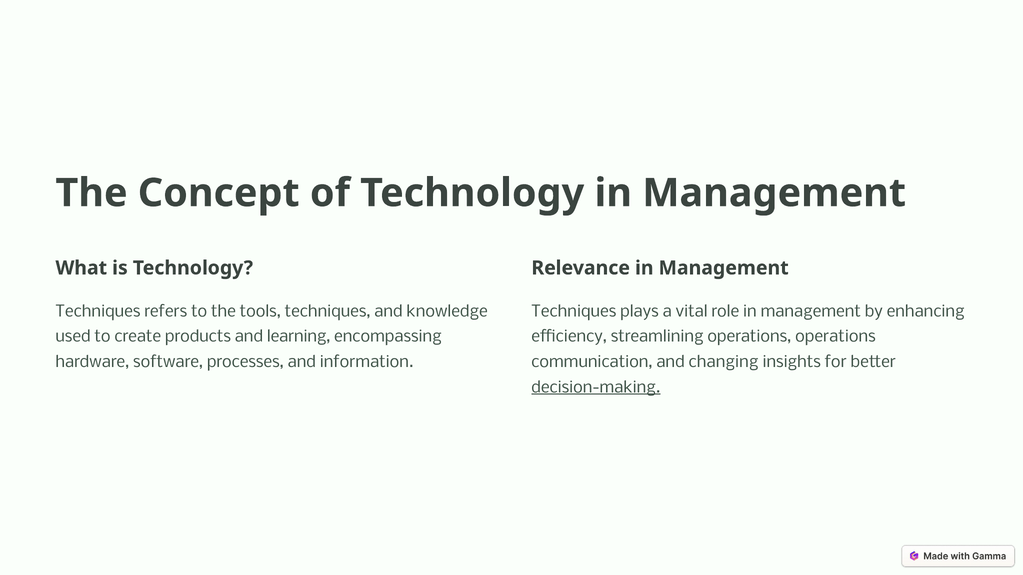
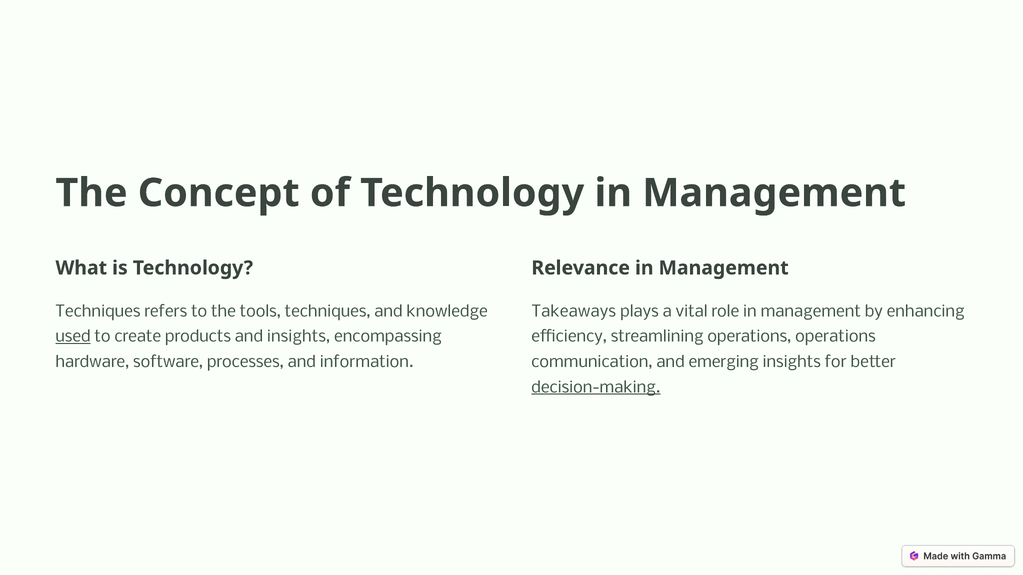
Techniques at (574, 312): Techniques -> Takeaways
used underline: none -> present
and learning: learning -> insights
changing: changing -> emerging
